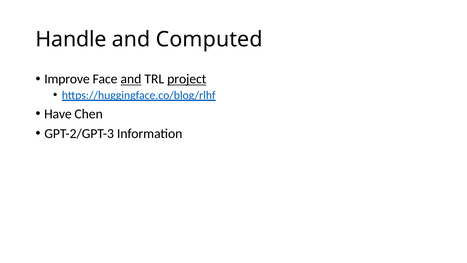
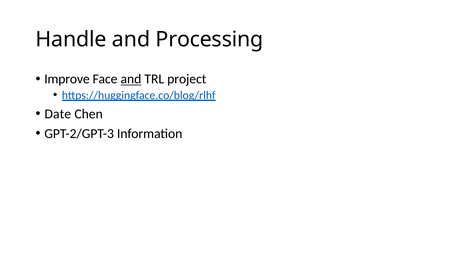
Computed: Computed -> Processing
project underline: present -> none
Have: Have -> Date
